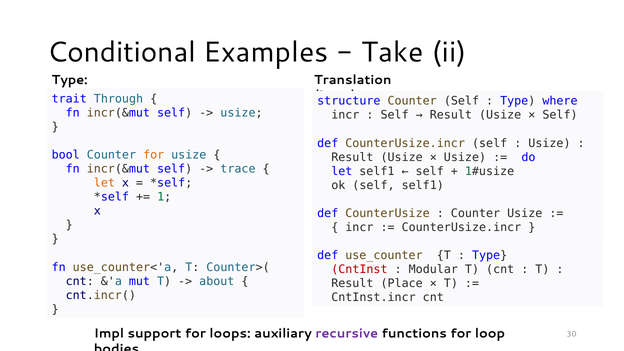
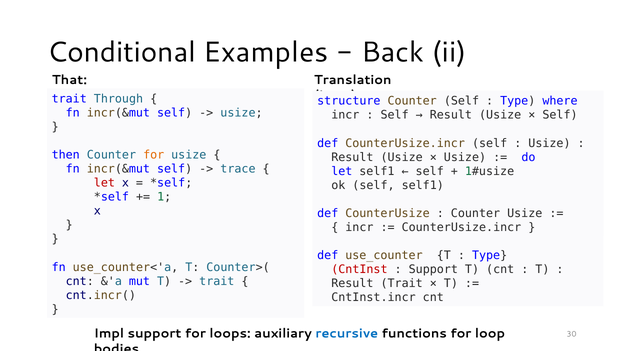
Take: Take -> Back
Type at (70, 80): Type -> That
bool: bool -> then
let at (104, 183) colour: orange -> red
Modular at (433, 270): Modular -> Support
about at (217, 281): about -> trait
Result Place: Place -> Trait
recursive colour: purple -> blue
